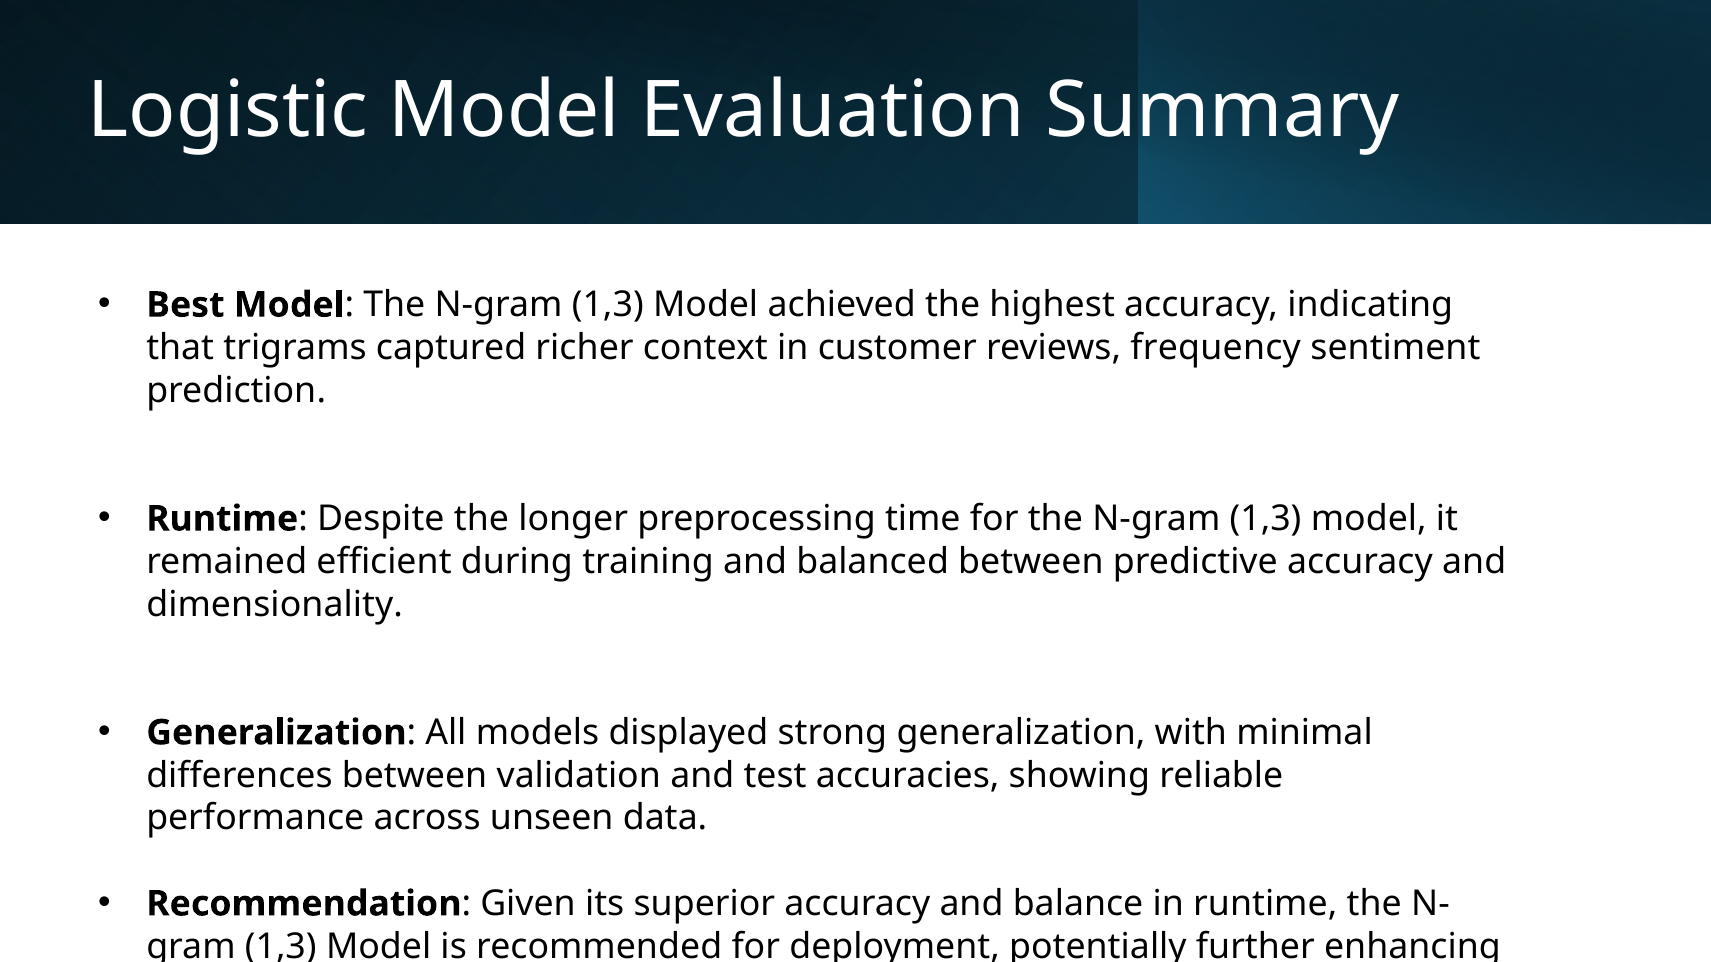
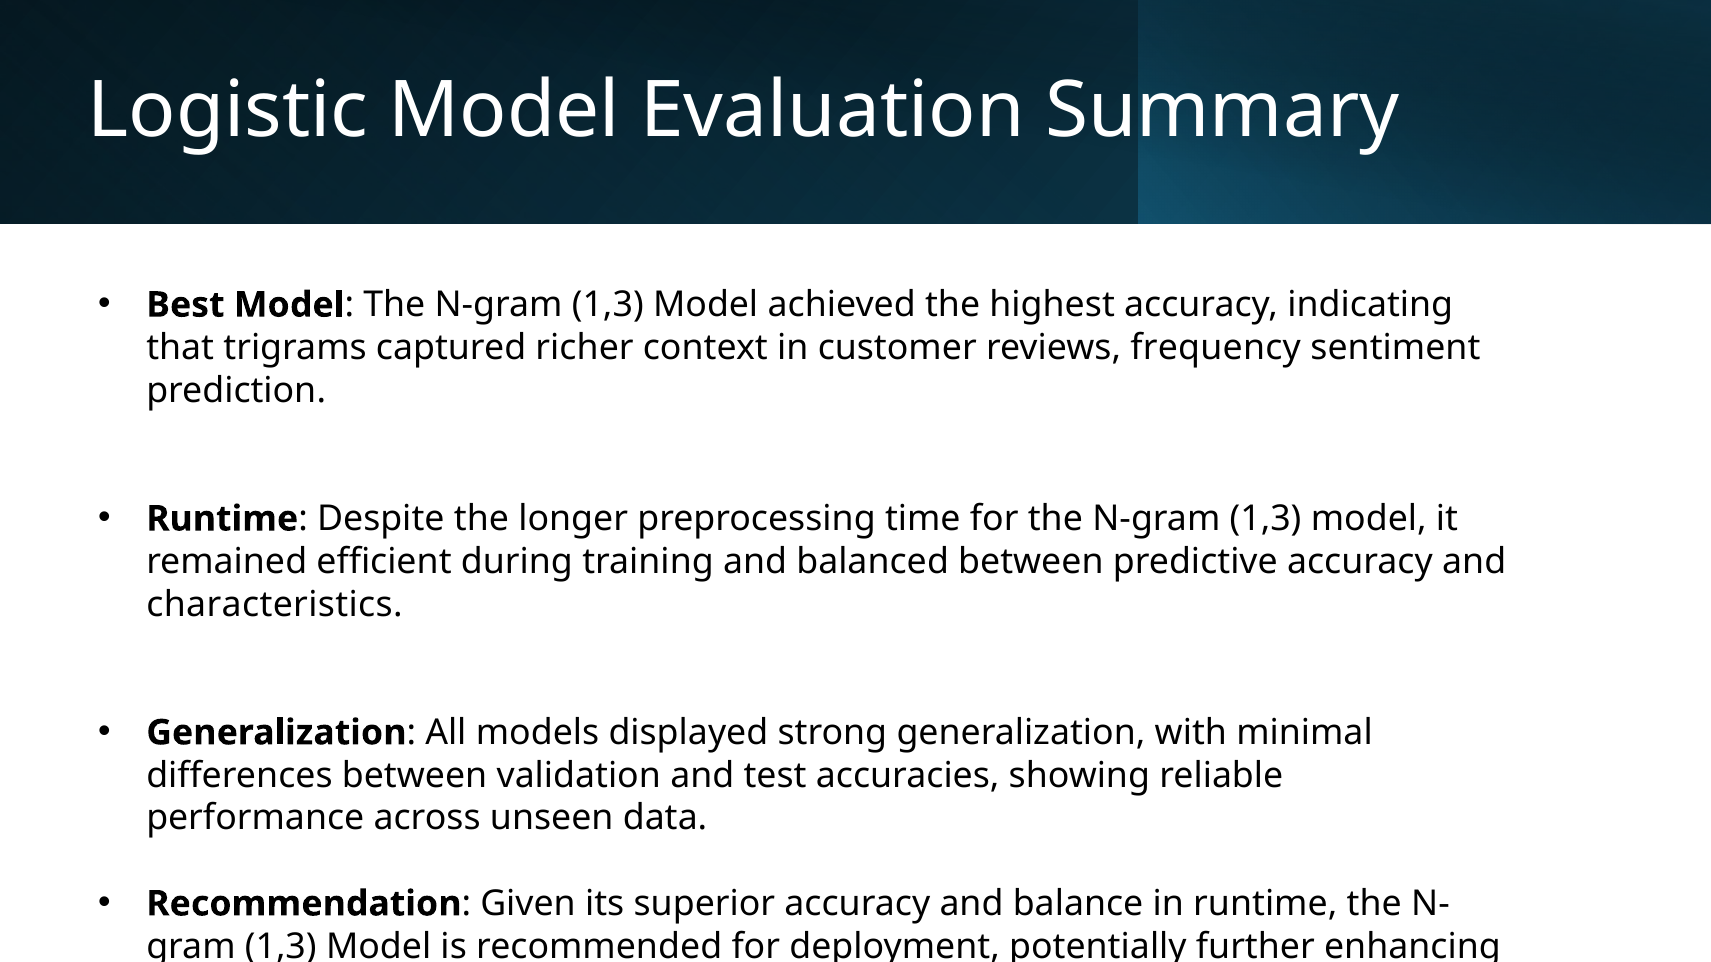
dimensionality: dimensionality -> characteristics
